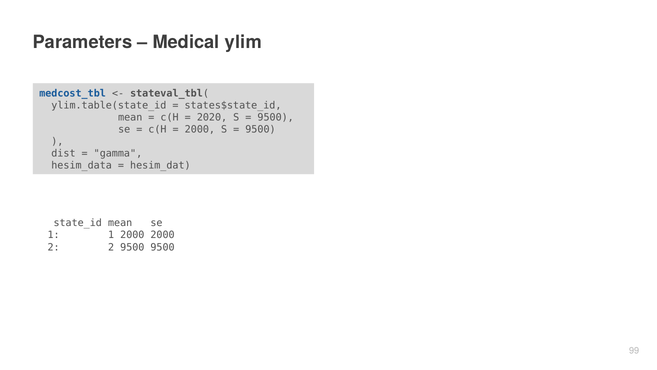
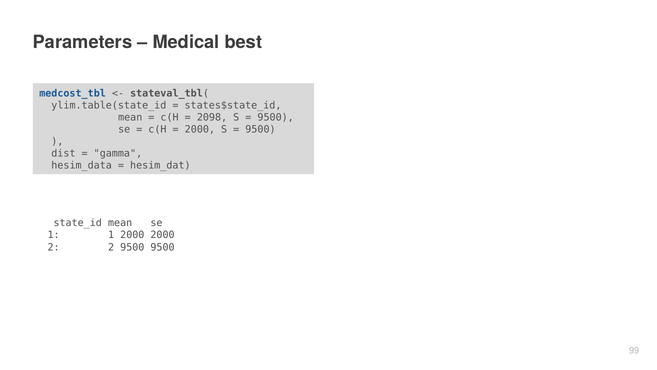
ylim: ylim -> best
2020: 2020 -> 2098
